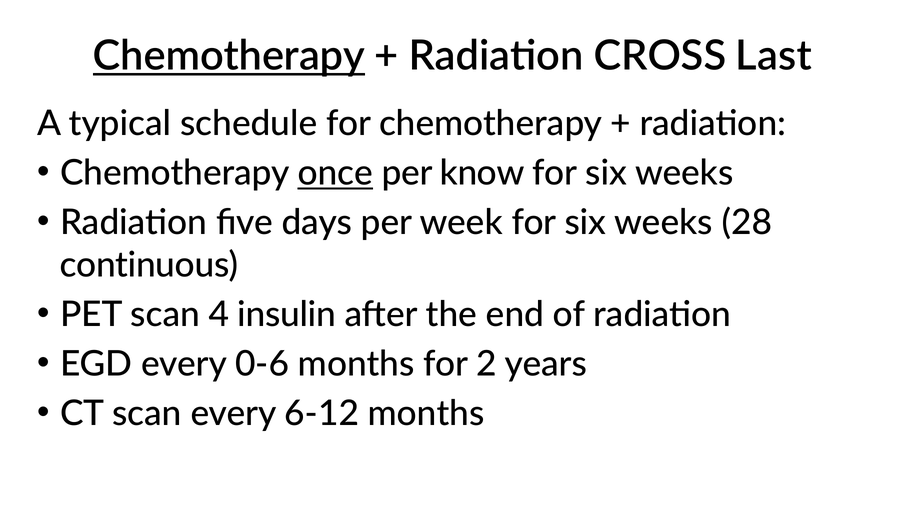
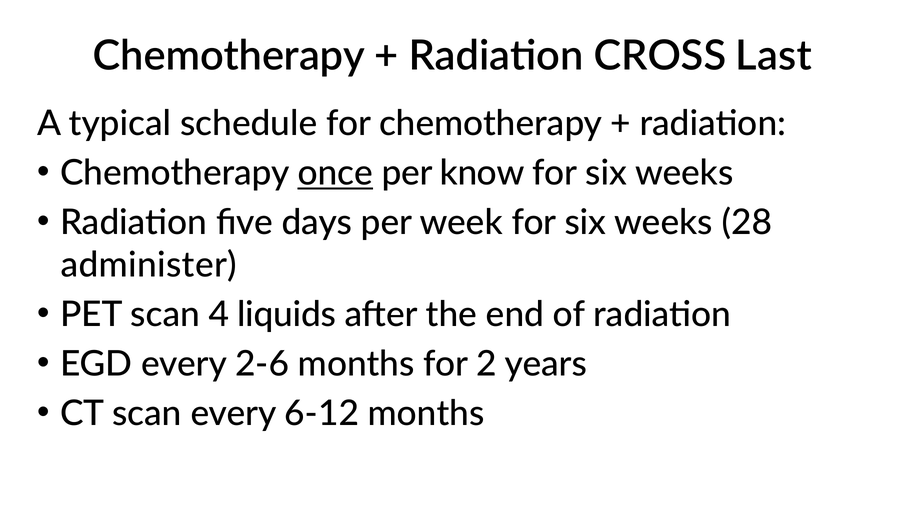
Chemotherapy at (229, 56) underline: present -> none
continuous: continuous -> administer
insulin: insulin -> liquids
0-6: 0-6 -> 2-6
